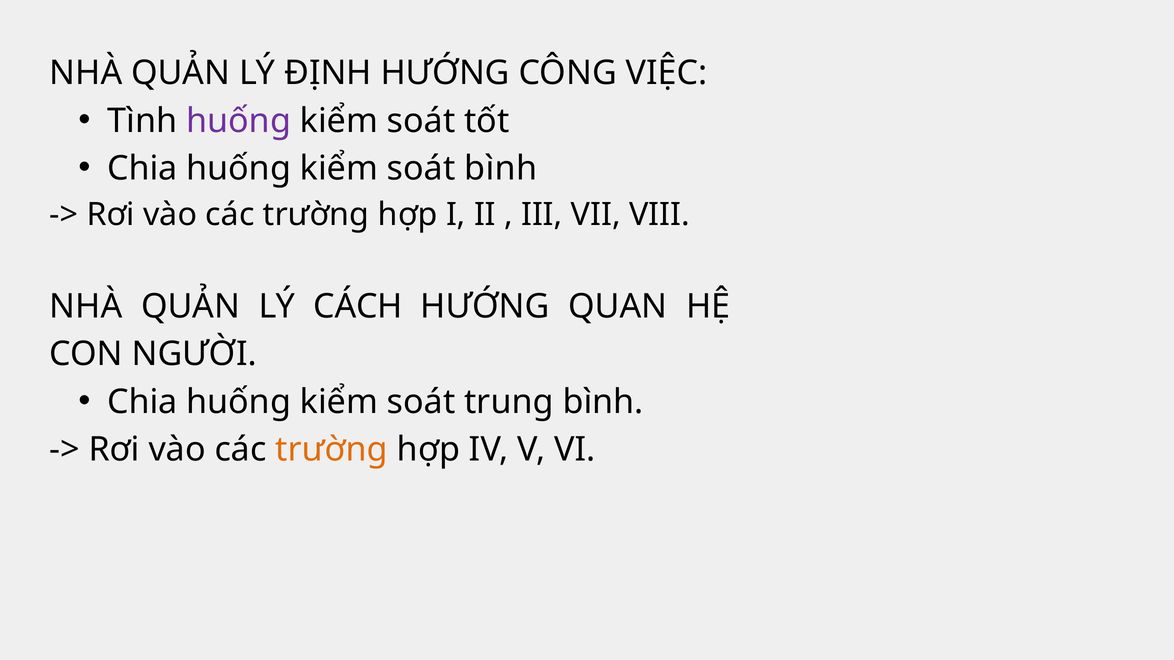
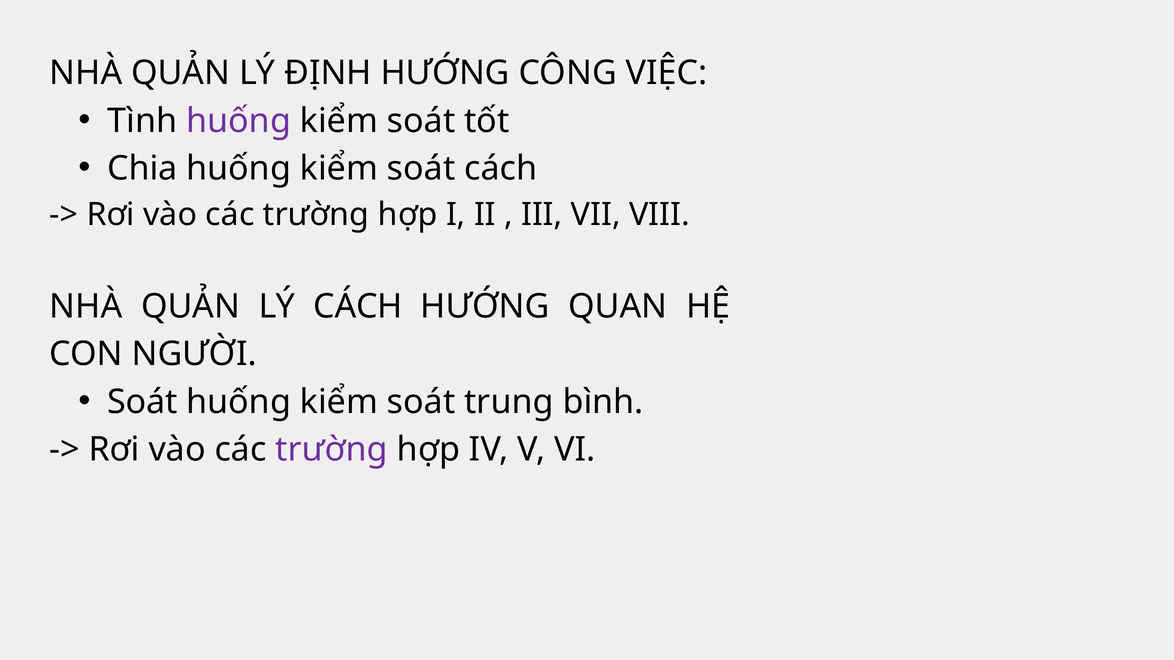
soát bình: bình -> cách
Chia at (142, 402): Chia -> Soát
trường at (331, 450) colour: orange -> purple
